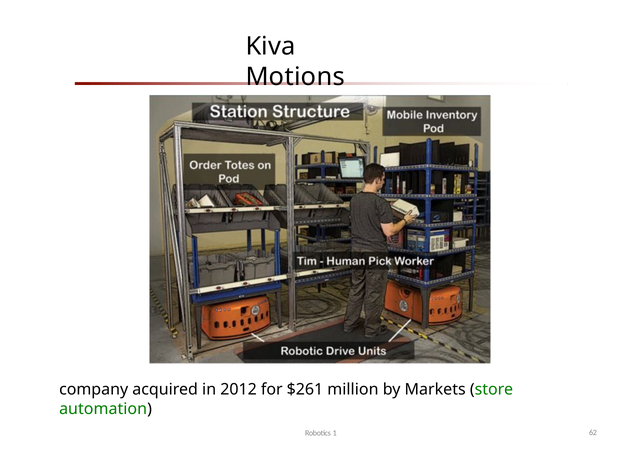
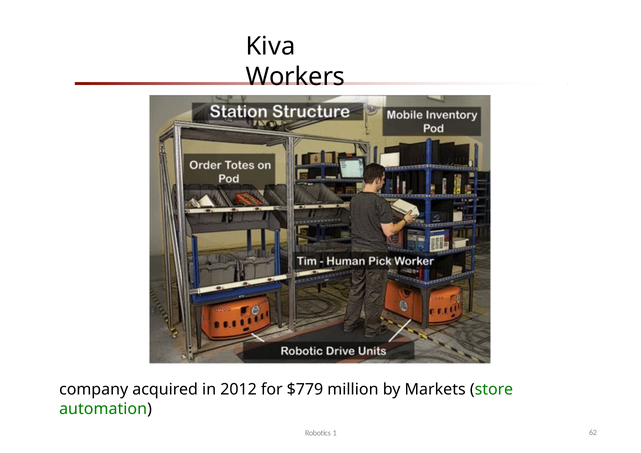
Motions: Motions -> Workers
$261: $261 -> $779
